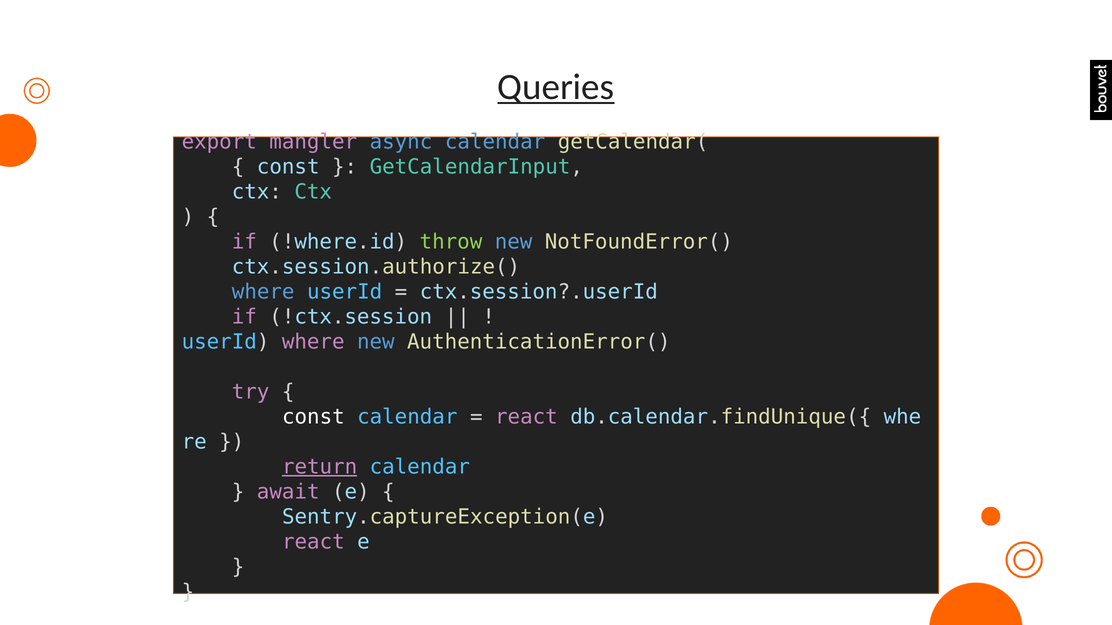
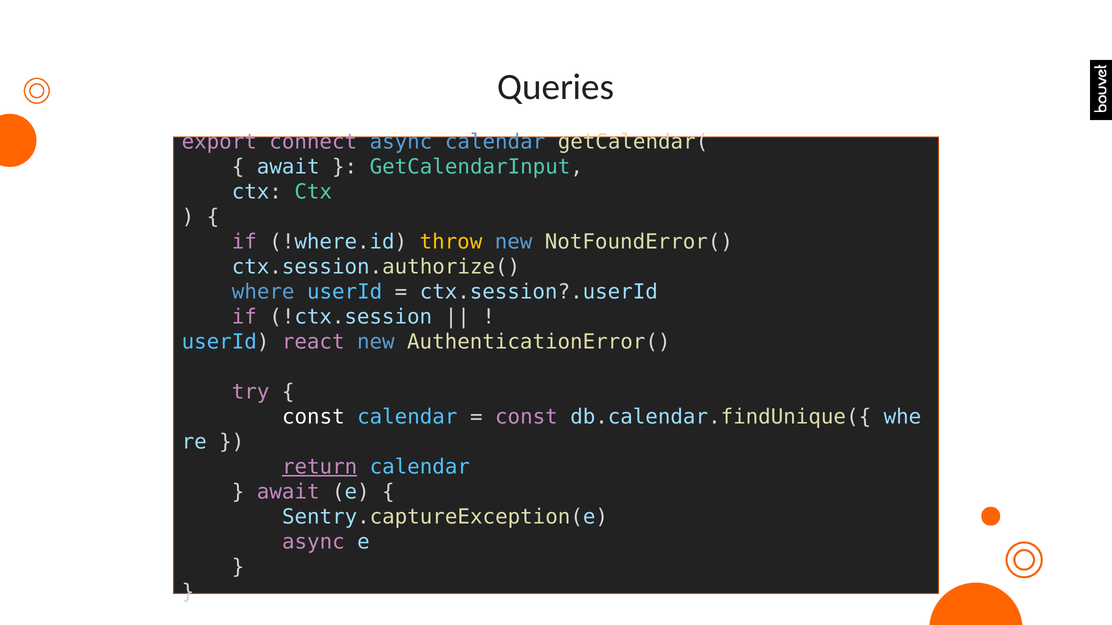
Queries underline: present -> none
mangler: mangler -> connect
const at (288, 167): const -> await
throw colour: light green -> yellow
userId where: where -> react
react at (526, 417): react -> const
react at (313, 542): react -> async
